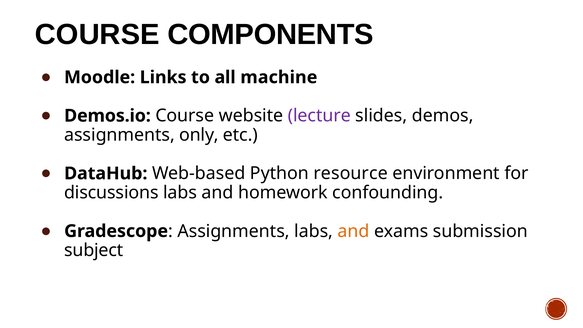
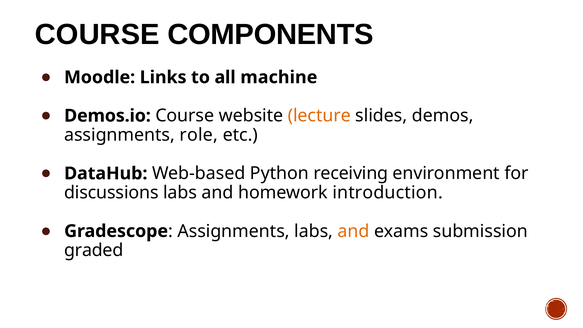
lecture colour: purple -> orange
only: only -> role
resource: resource -> receiving
confounding: confounding -> introduction
subject: subject -> graded
